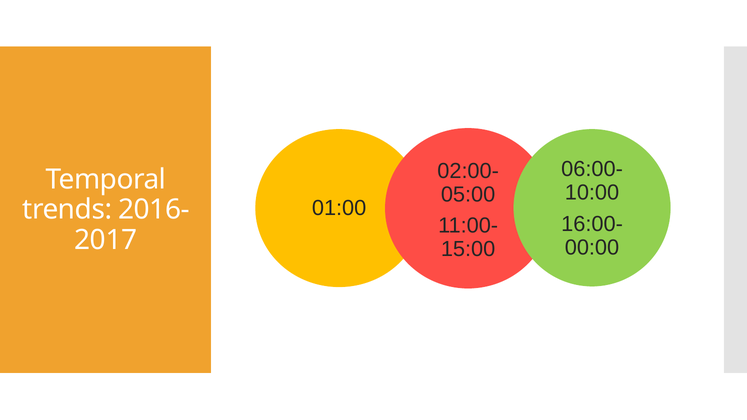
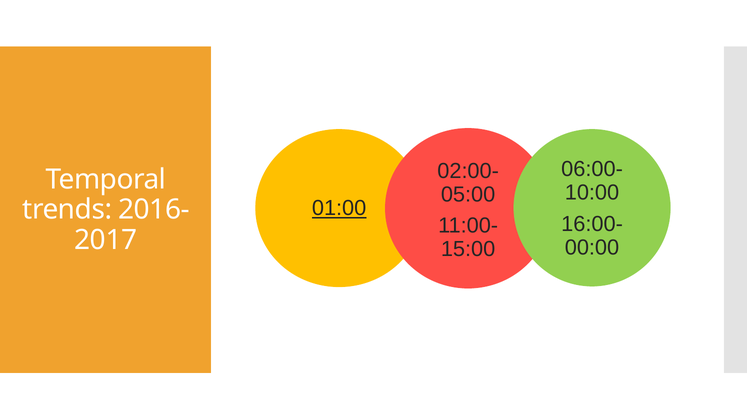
01:00 underline: none -> present
